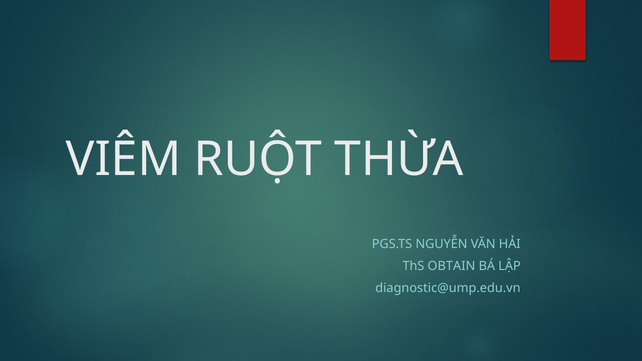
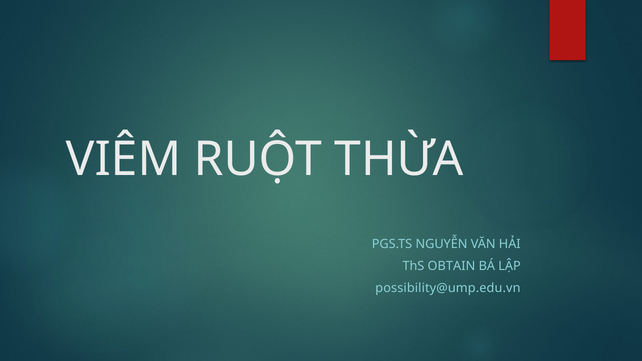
diagnostic@ump.edu.vn: diagnostic@ump.edu.vn -> possibility@ump.edu.vn
